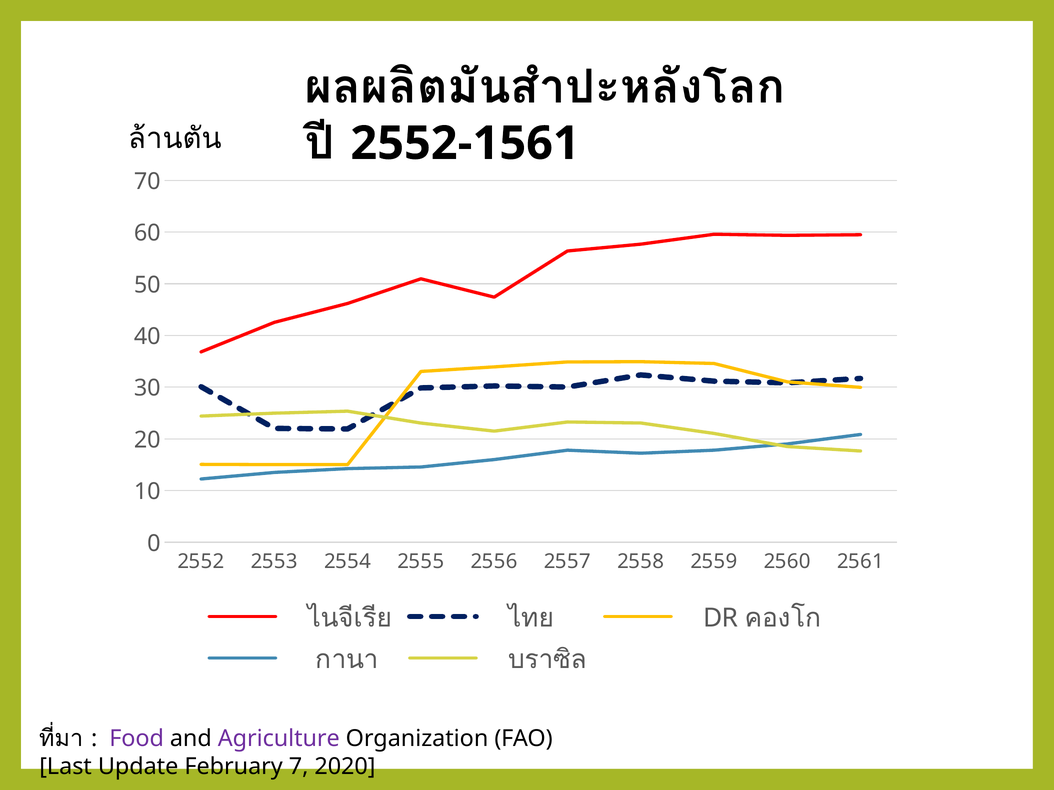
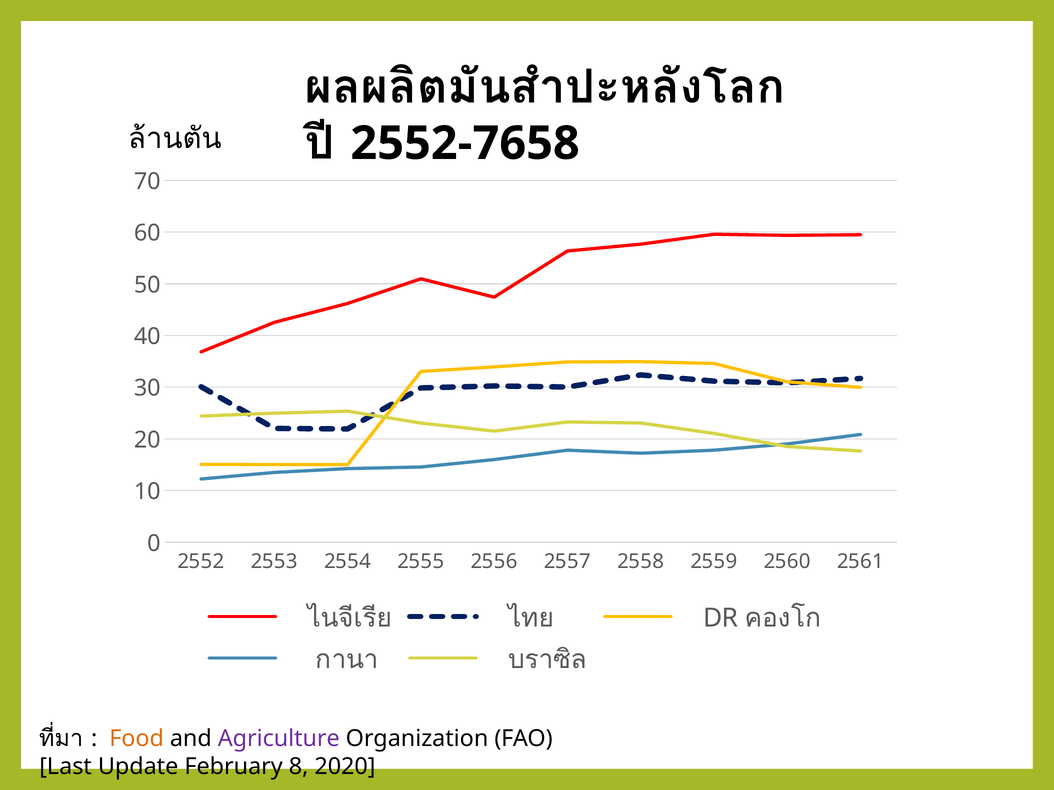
2552-1561: 2552-1561 -> 2552-7658
Food colour: purple -> orange
7: 7 -> 8
